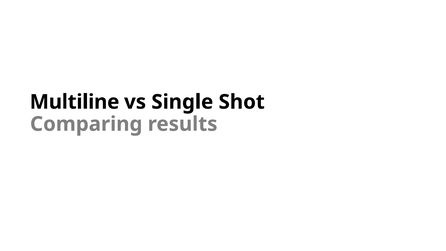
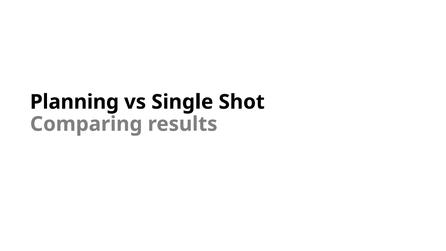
Multiline: Multiline -> Planning
